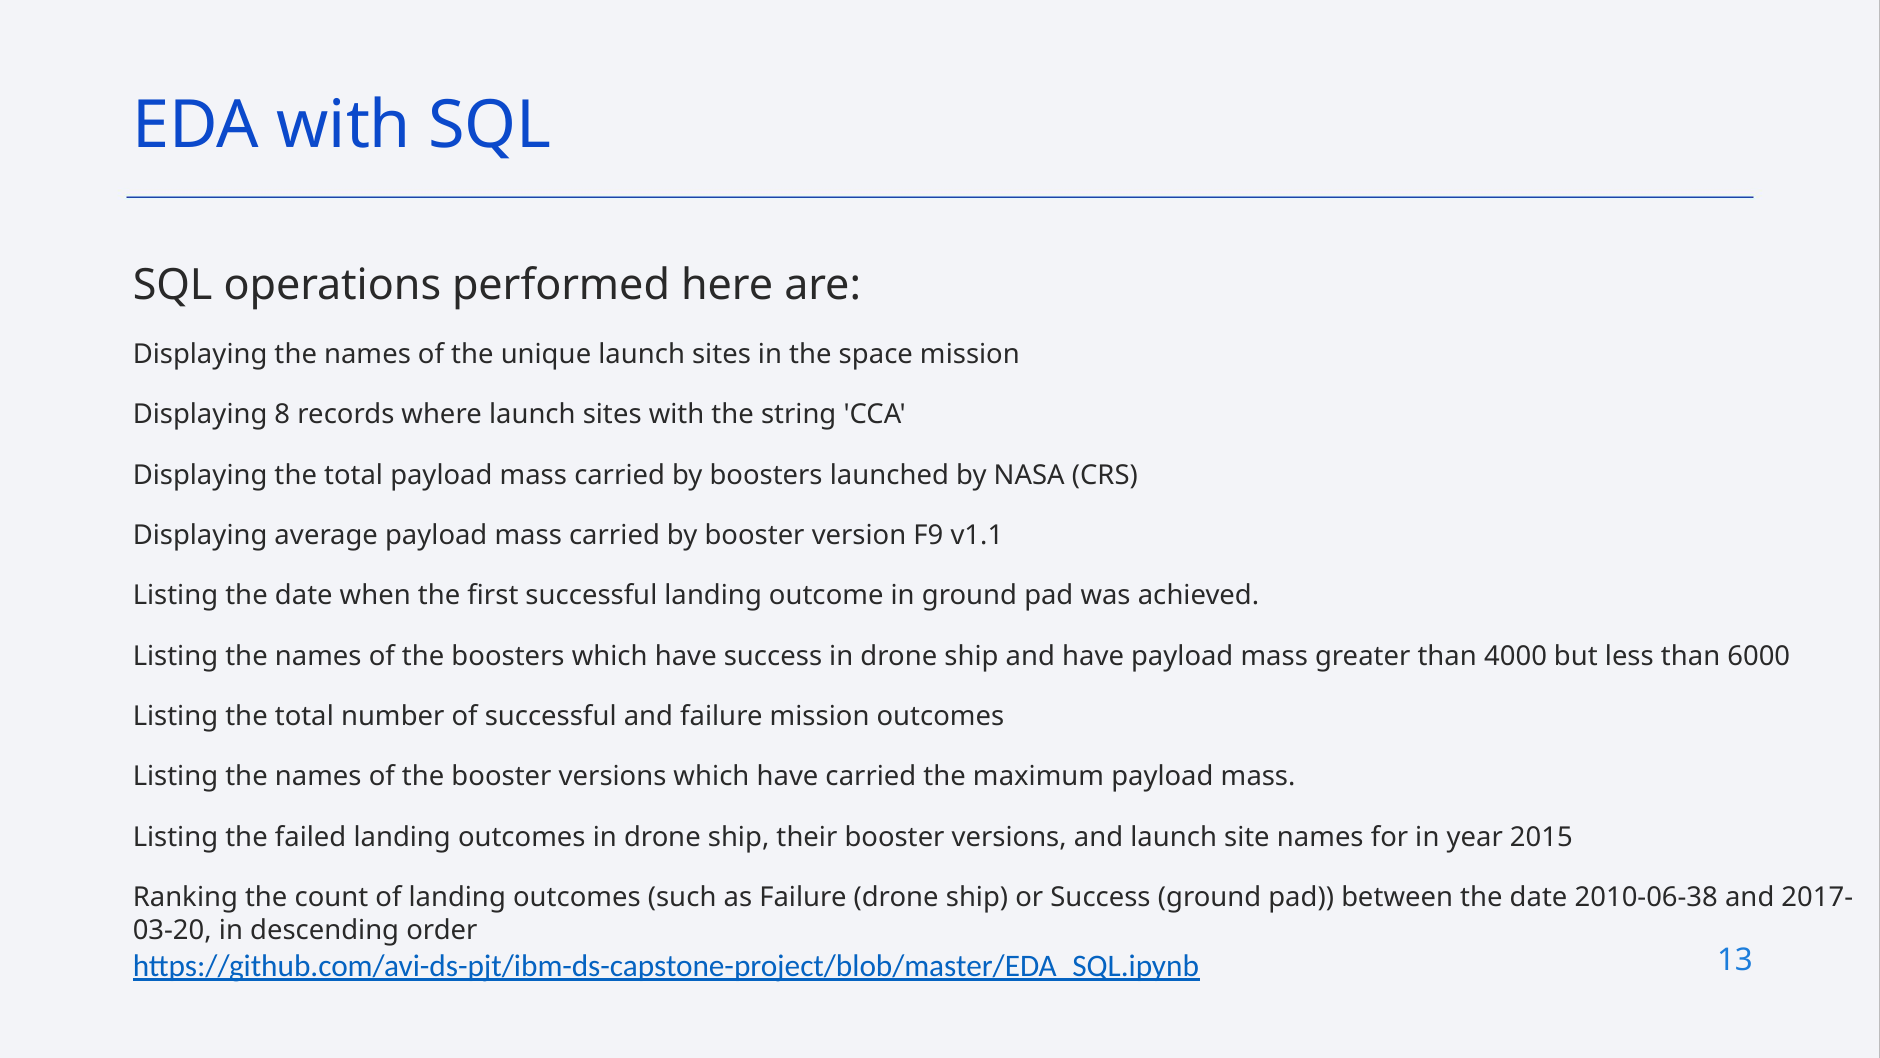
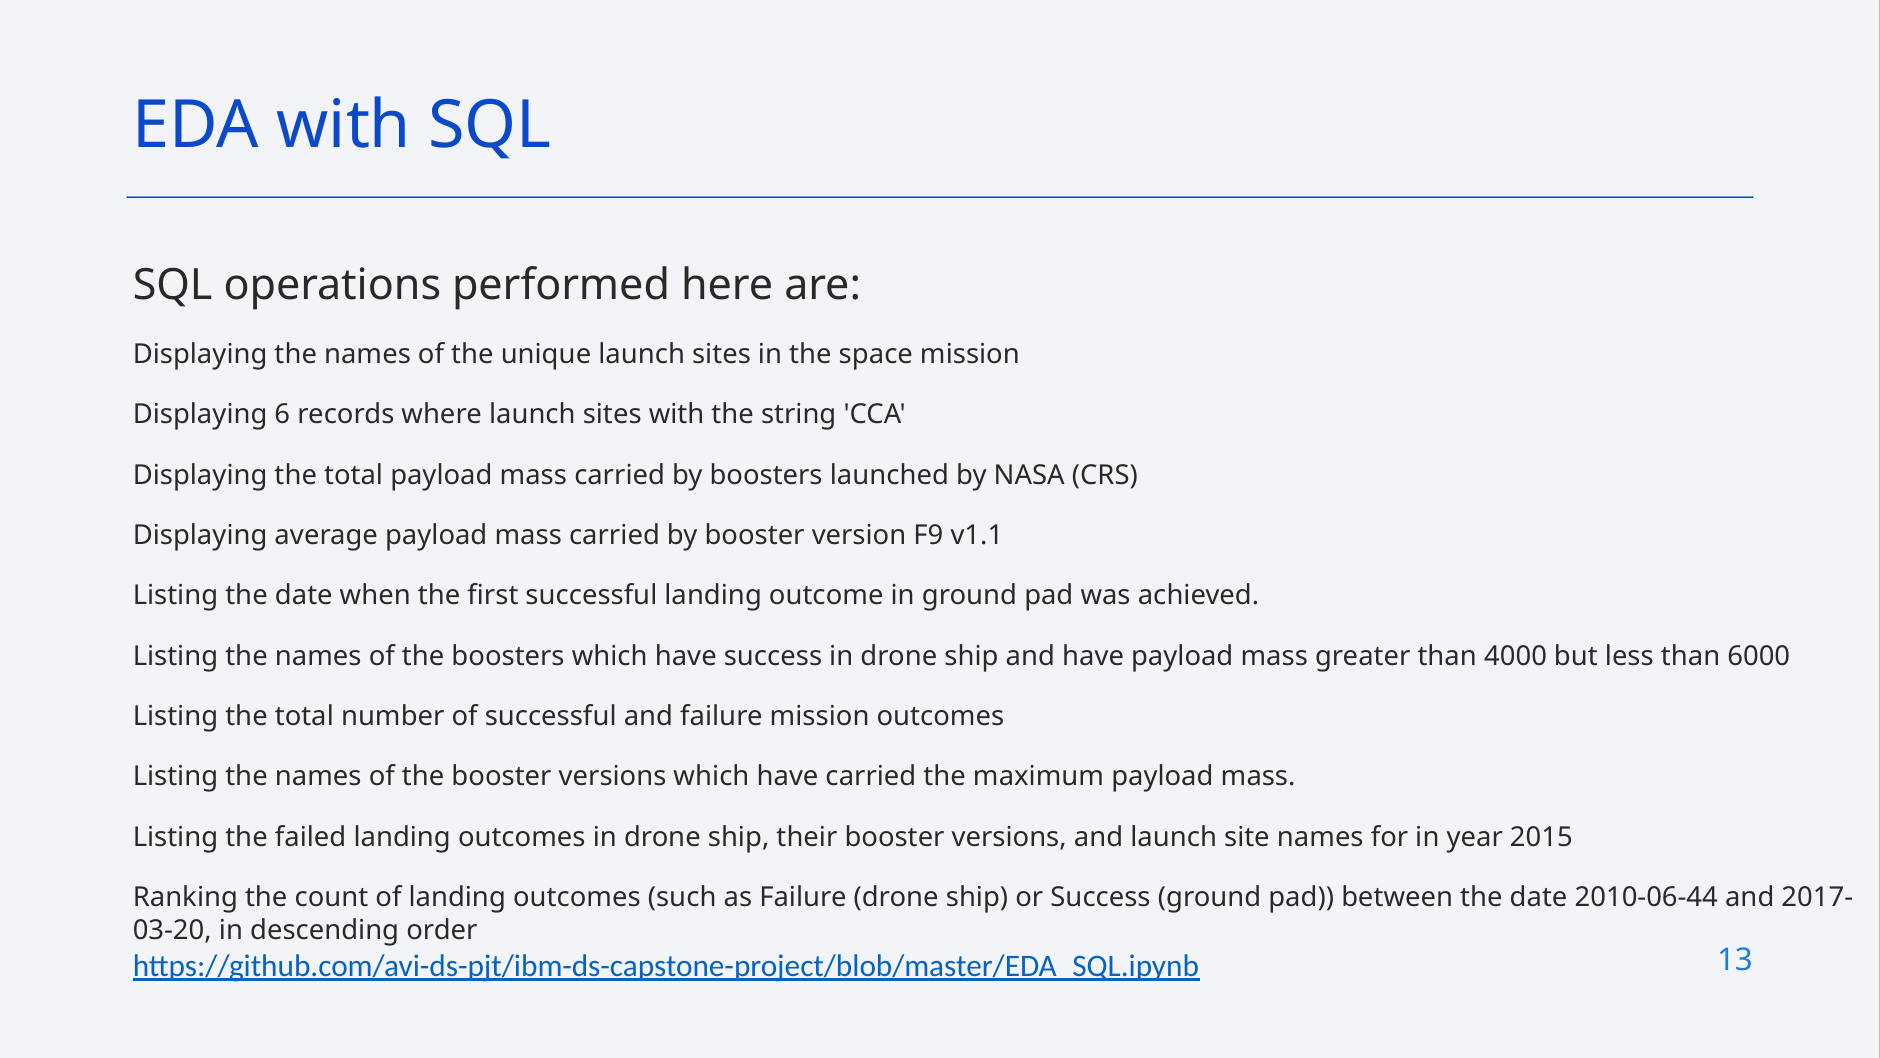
8: 8 -> 6
2010-06-38: 2010-06-38 -> 2010-06-44
